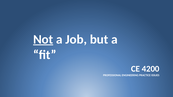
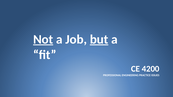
but underline: none -> present
